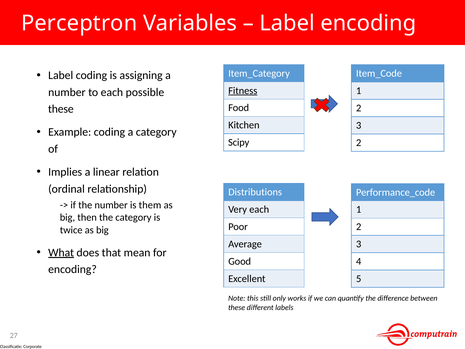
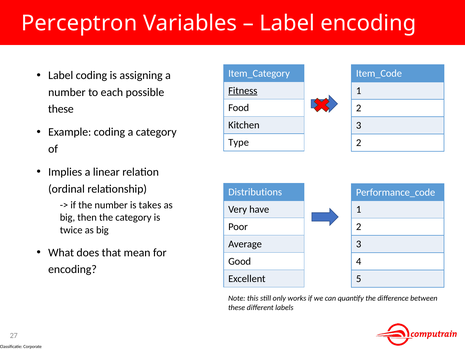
Scipy: Scipy -> Type
them: them -> takes
Very each: each -> have
What underline: present -> none
